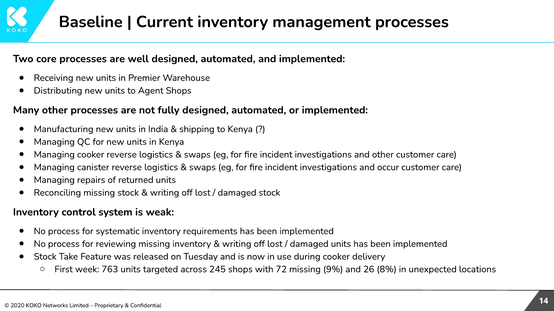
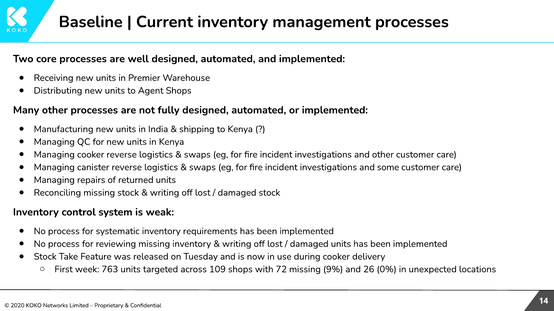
occur: occur -> some
245: 245 -> 109
8%: 8% -> 0%
